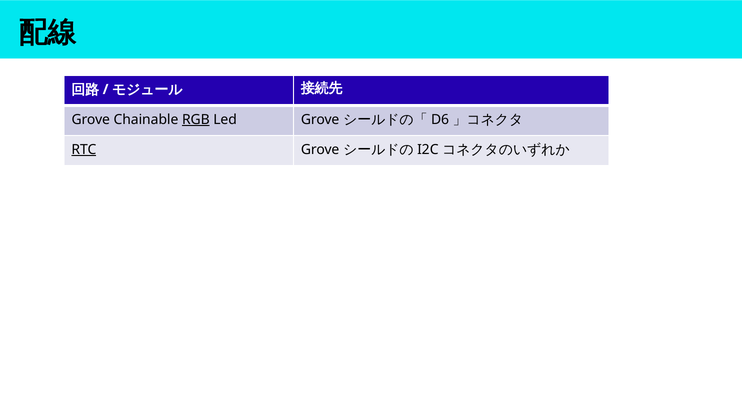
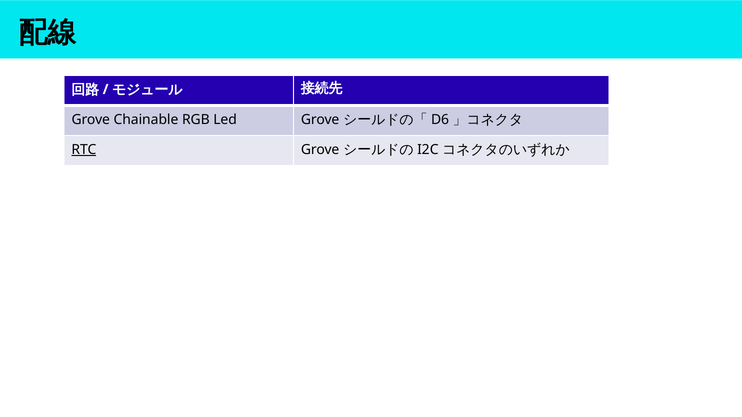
RGB underline: present -> none
